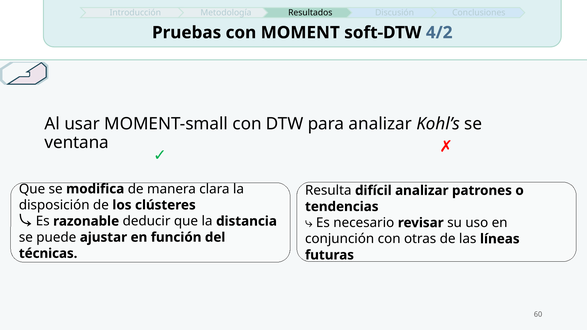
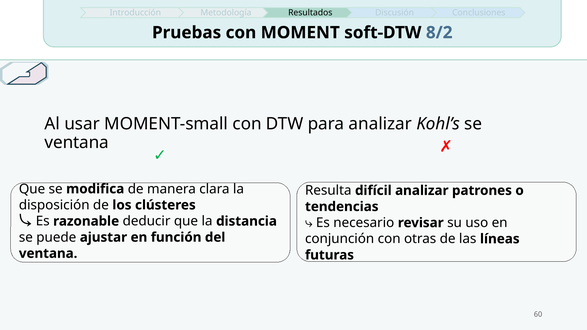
4/2: 4/2 -> 8/2
técnicas at (48, 254): técnicas -> ventana
